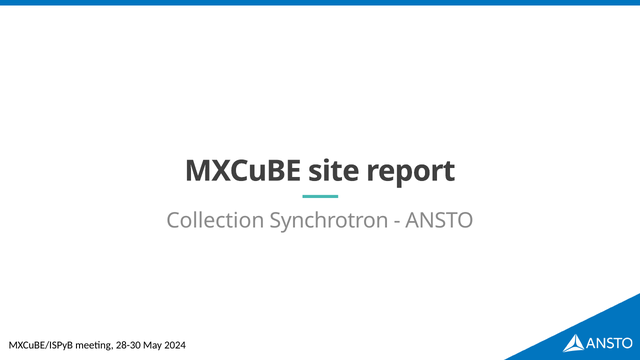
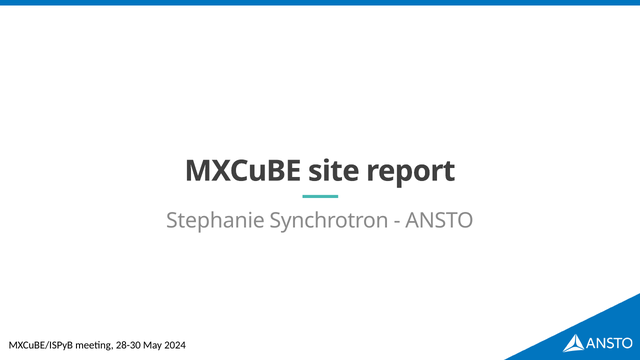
Collection: Collection -> Stephanie
